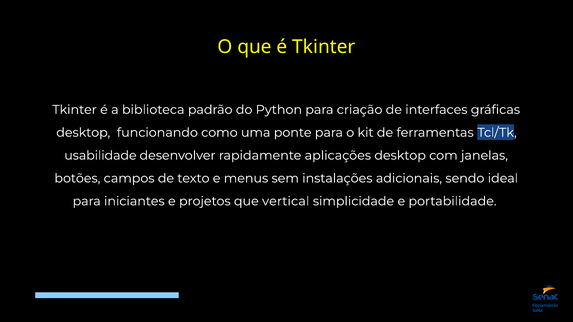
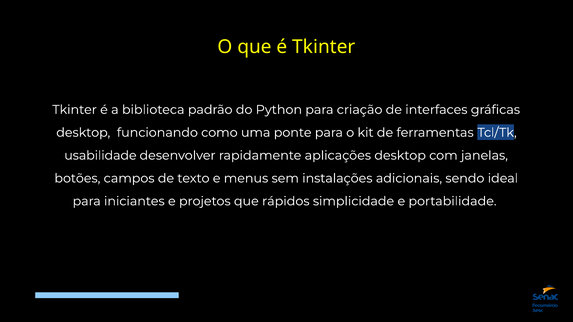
vertical: vertical -> rápidos
